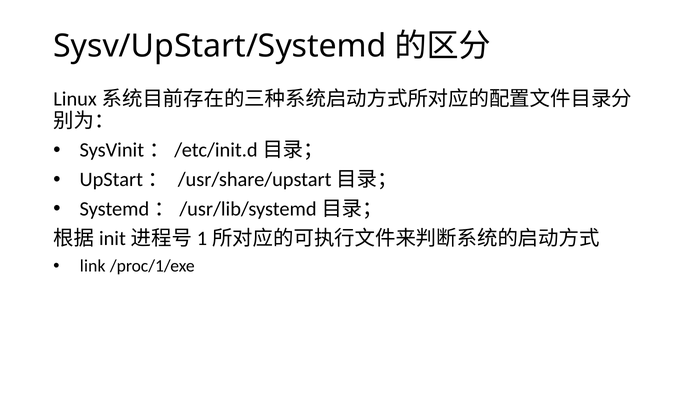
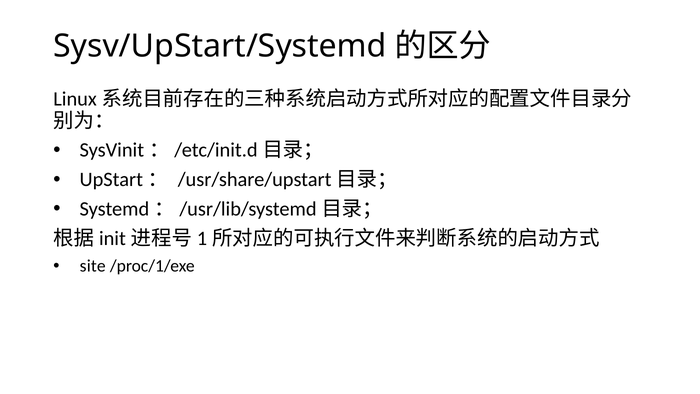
link: link -> site
